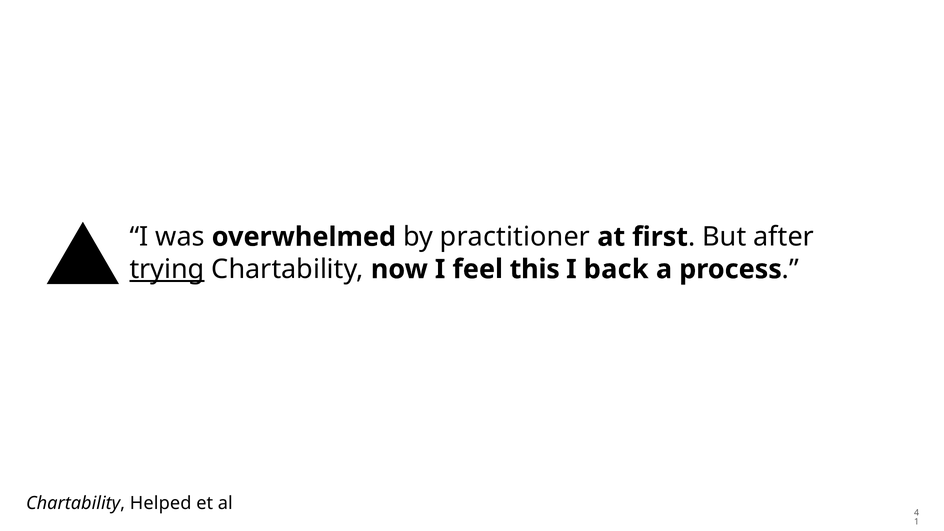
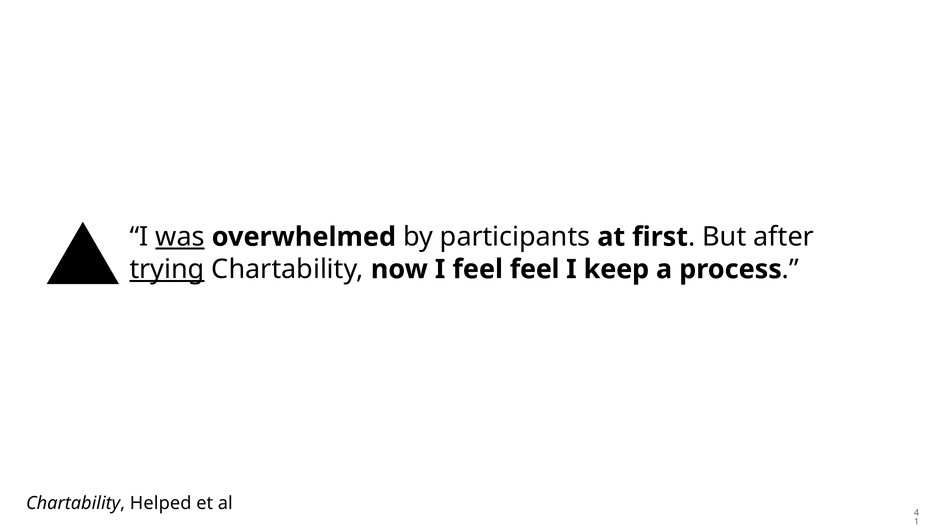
was underline: none -> present
practitioner: practitioner -> participants
feel this: this -> feel
back: back -> keep
